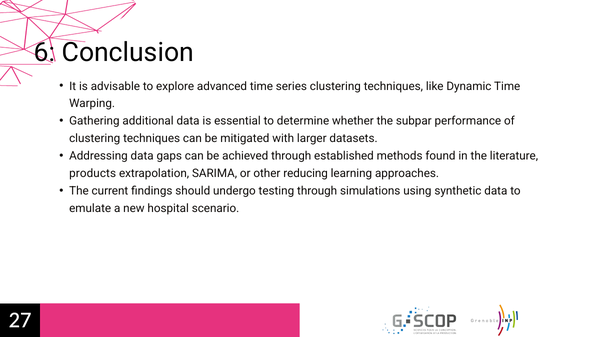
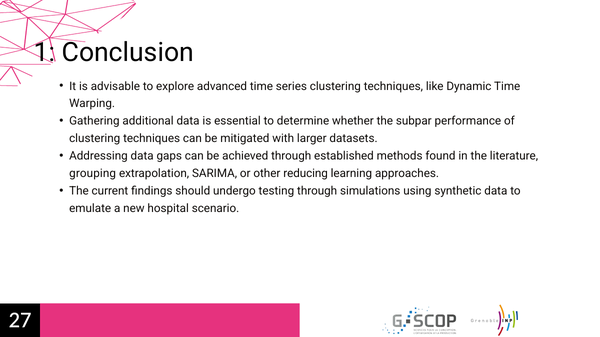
6: 6 -> 1
products: products -> grouping
